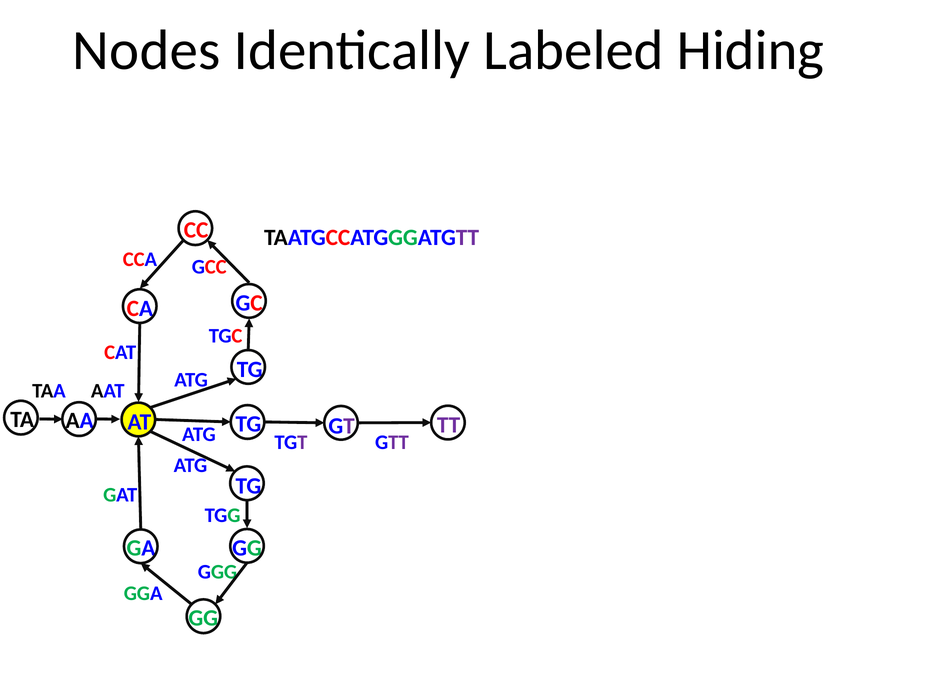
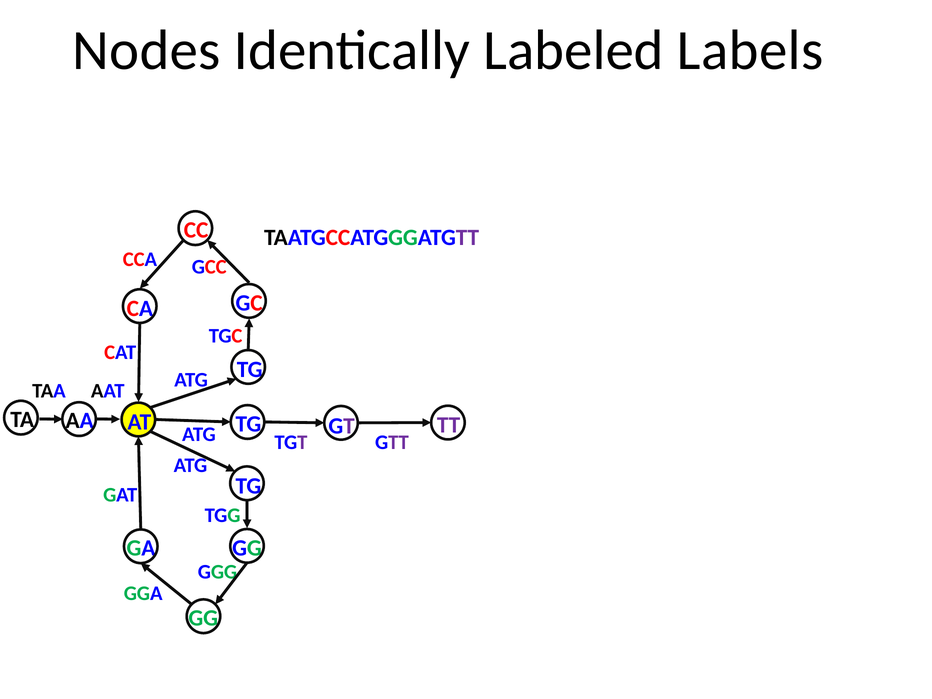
Hiding: Hiding -> Labels
